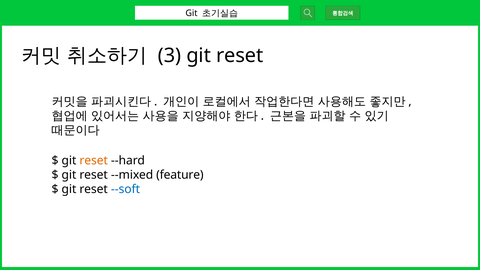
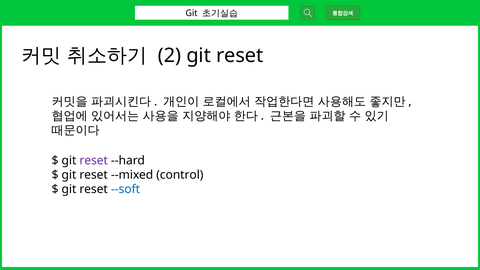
3: 3 -> 2
reset at (94, 160) colour: orange -> purple
feature: feature -> control
